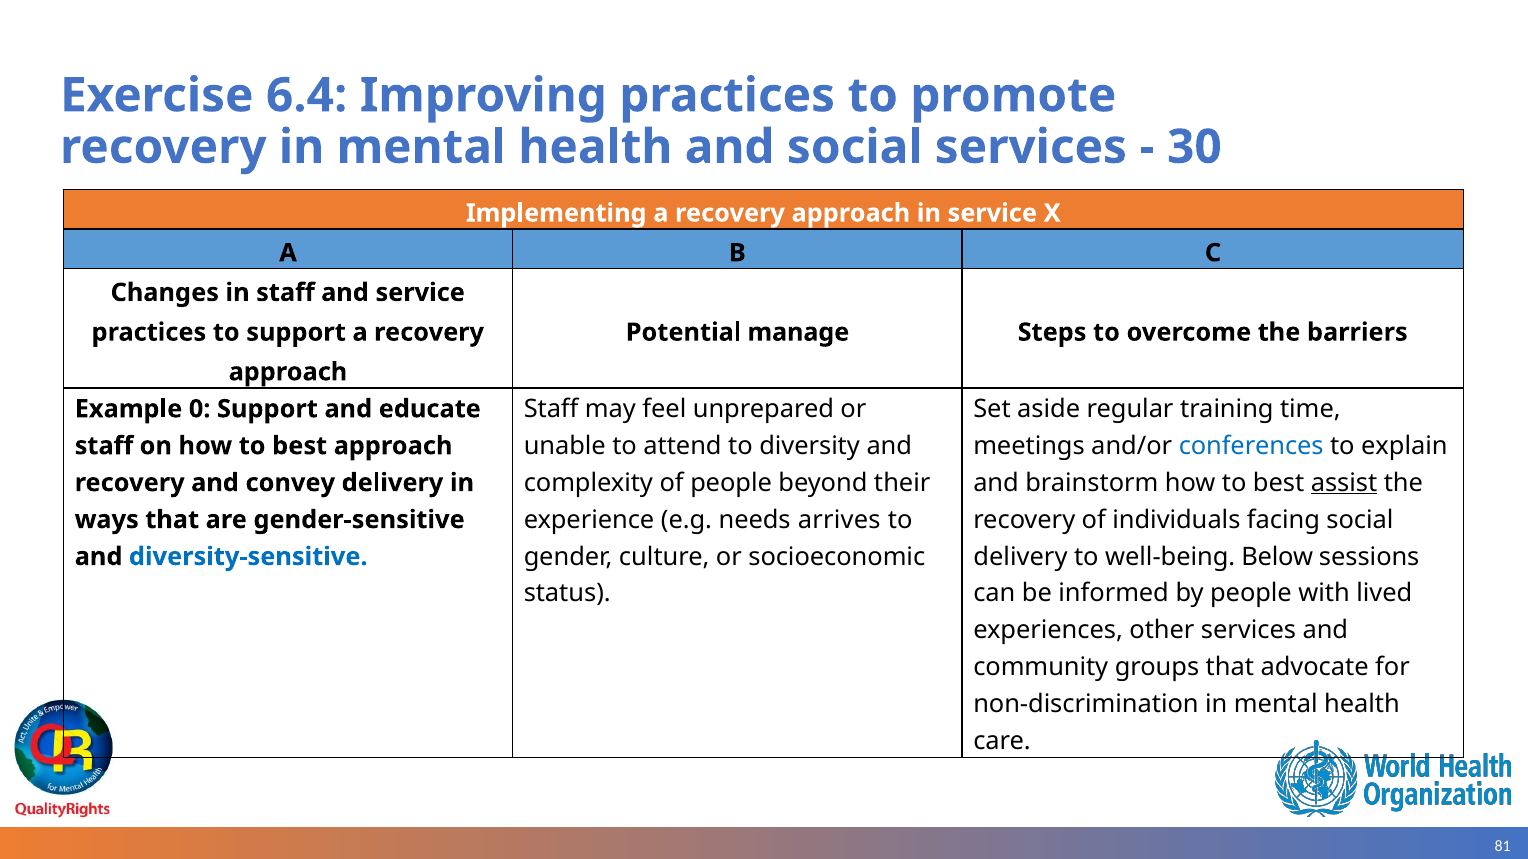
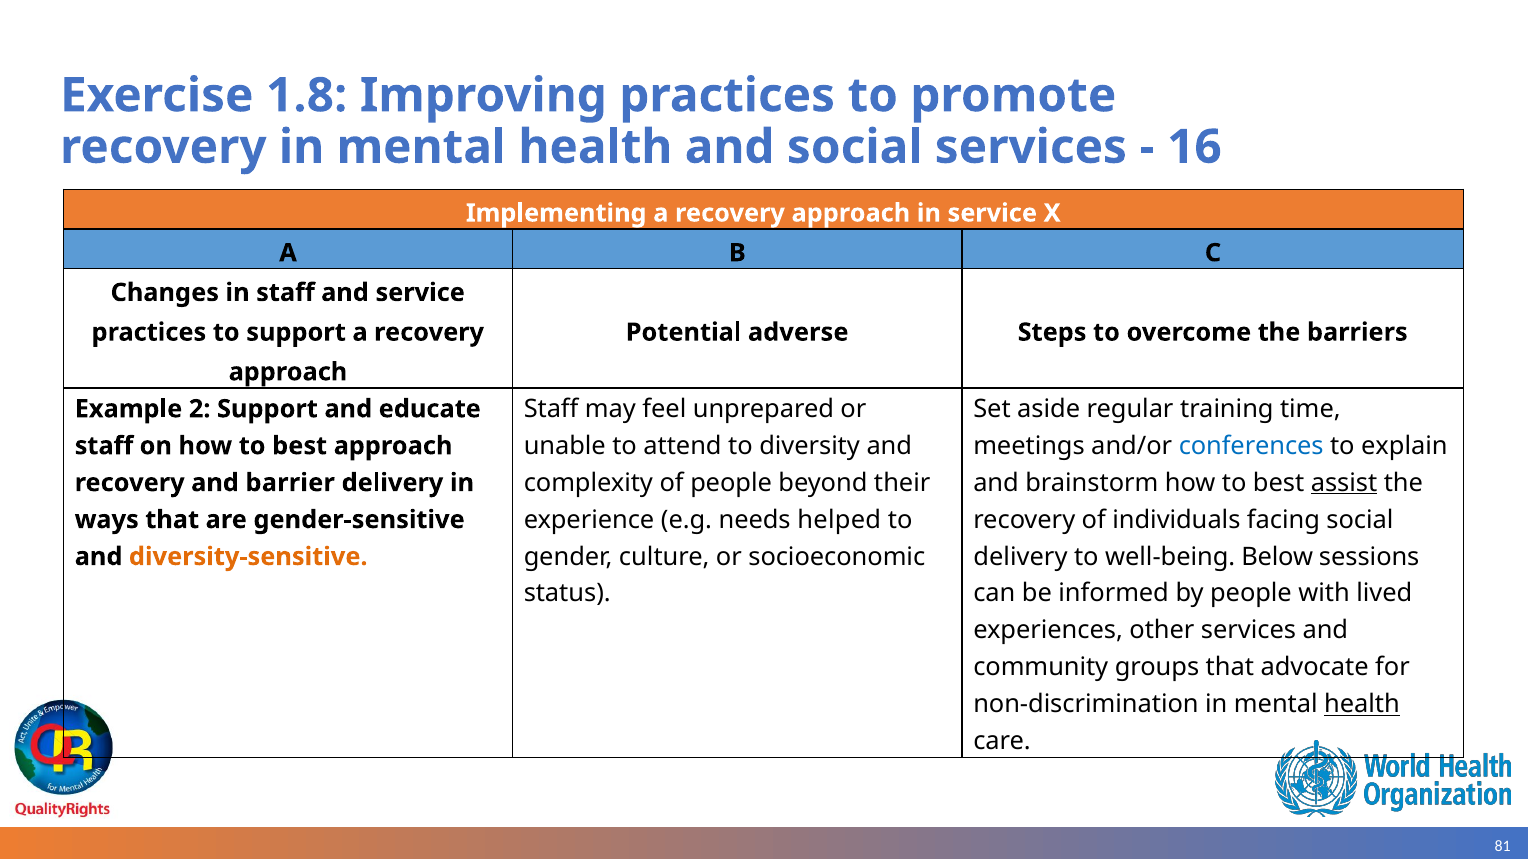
6.4: 6.4 -> 1.8
30: 30 -> 16
manage: manage -> adverse
0: 0 -> 2
convey: convey -> barrier
arrives: arrives -> helped
diversity-sensitive colour: blue -> orange
health at (1362, 705) underline: none -> present
